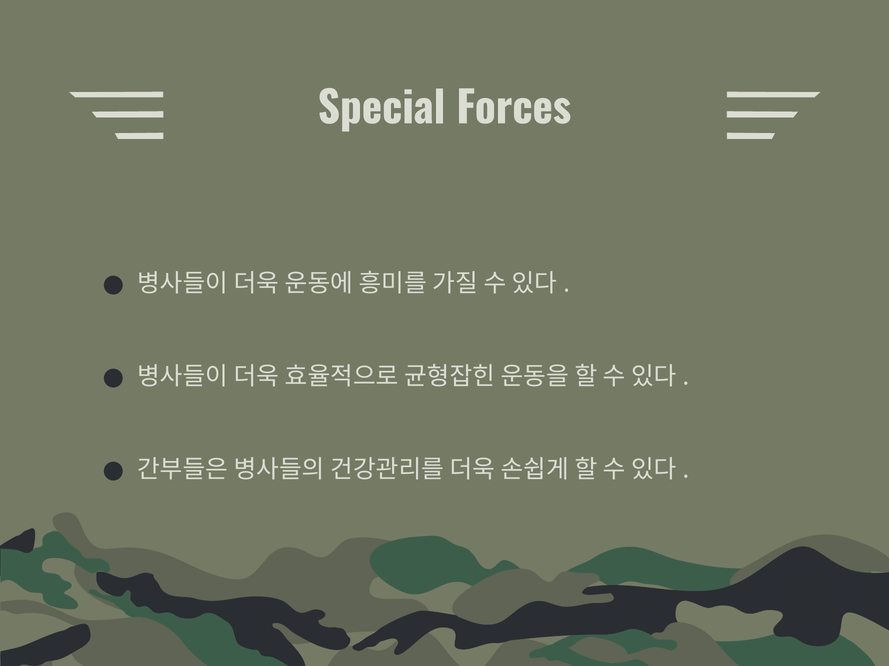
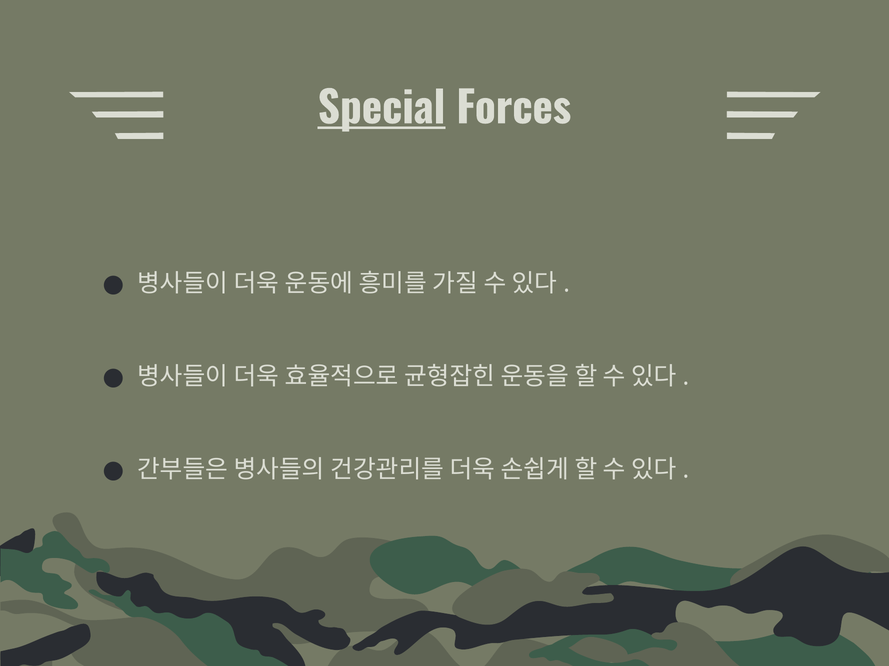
Special underline: none -> present
